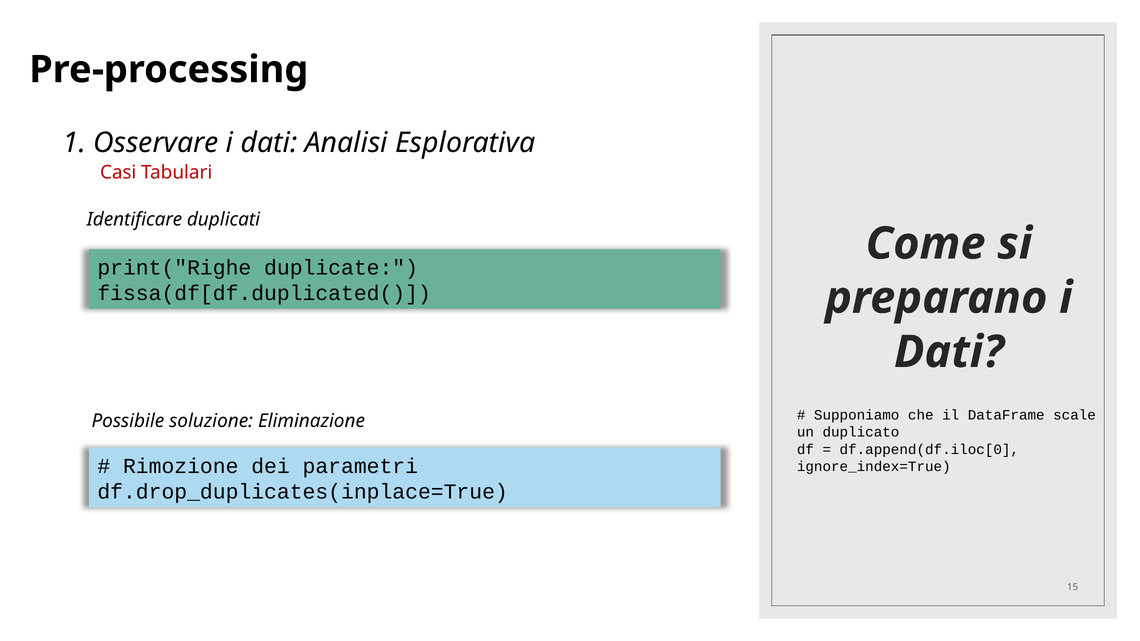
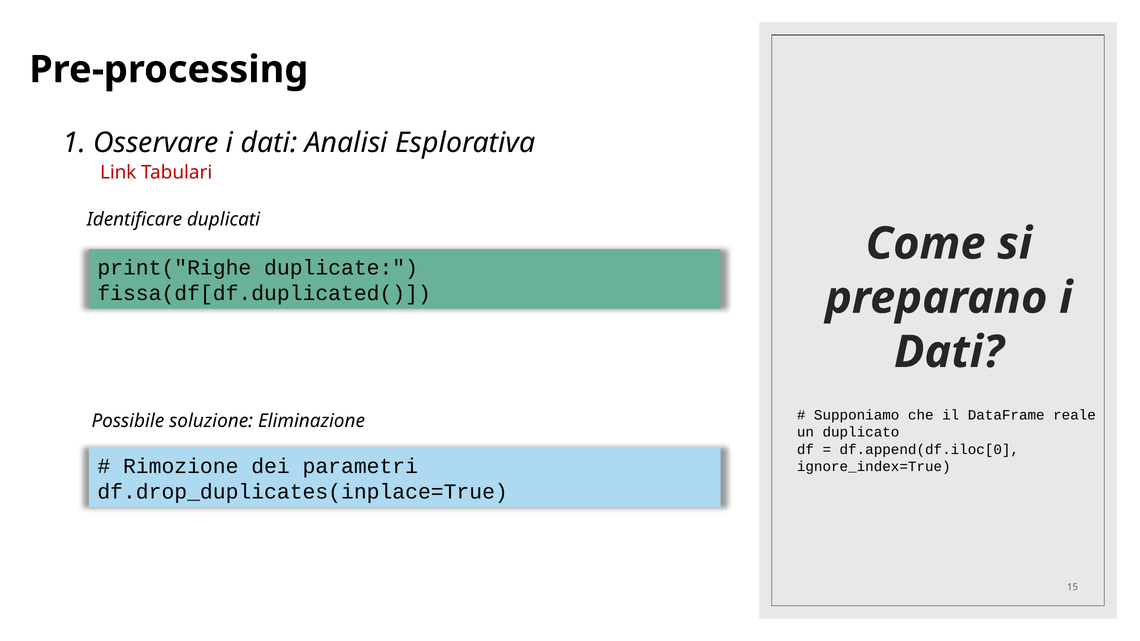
Casi: Casi -> Link
scale: scale -> reale
